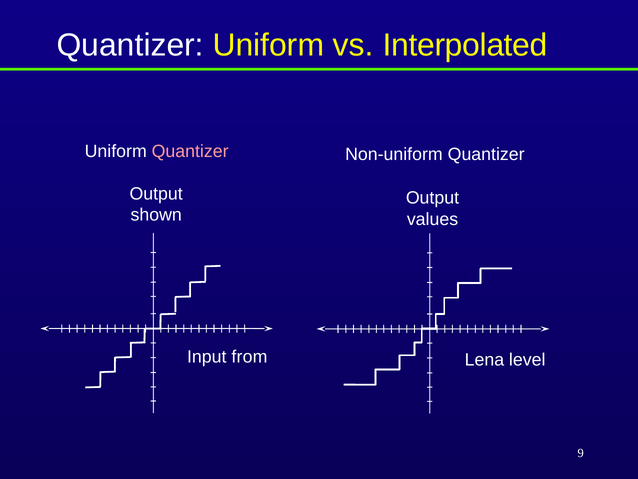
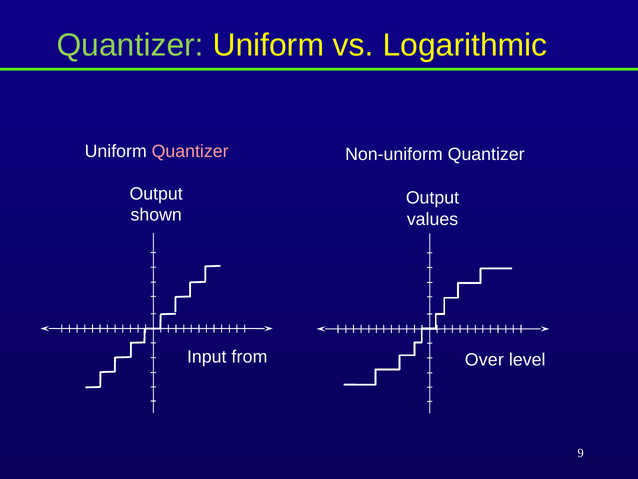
Quantizer at (130, 45) colour: white -> light green
Interpolated: Interpolated -> Logarithmic
Lena: Lena -> Over
